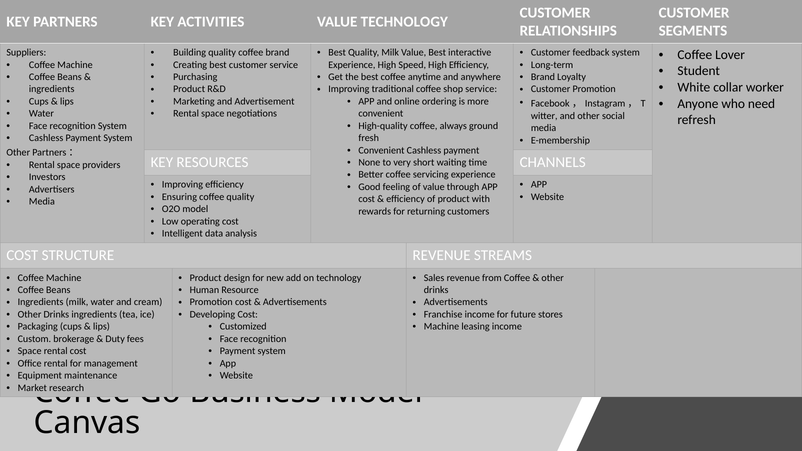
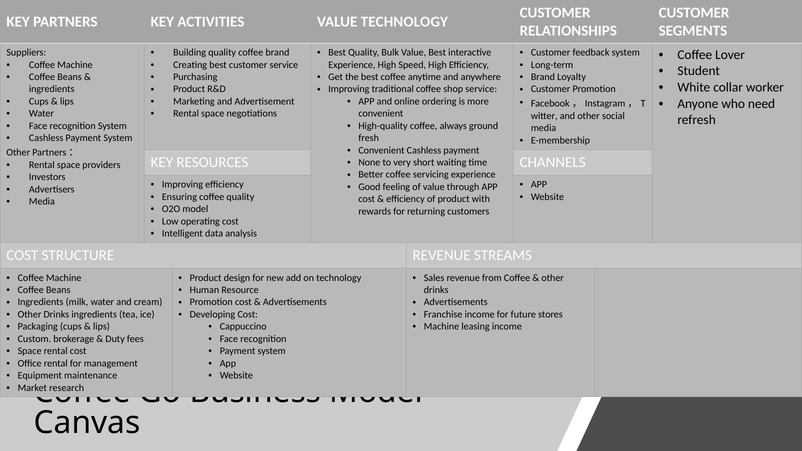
Quality Milk: Milk -> Bulk
Customized: Customized -> Cappuccino
